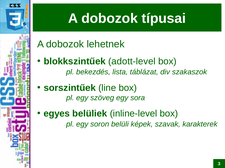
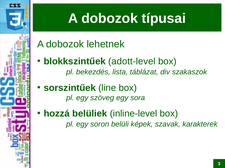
egyes: egyes -> hozzá
